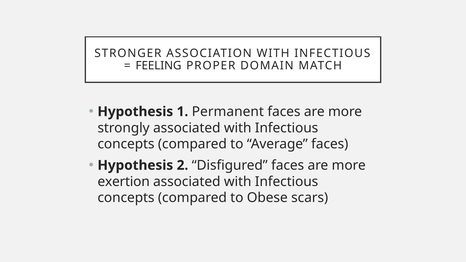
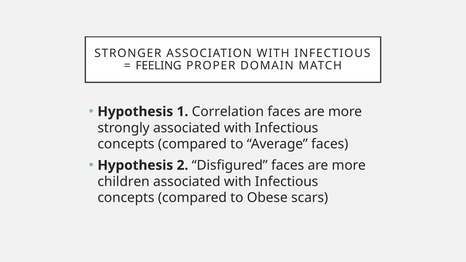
Permanent: Permanent -> Correlation
exertion: exertion -> children
